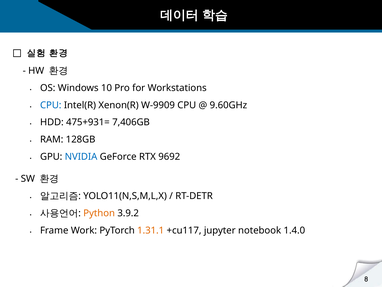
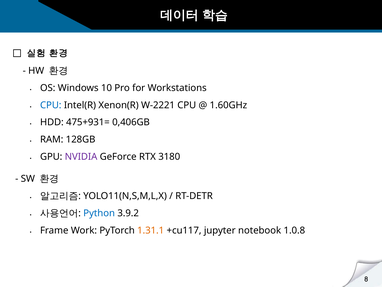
W-9909: W-9909 -> W-2221
9.60GHz: 9.60GHz -> 1.60GHz
7,406GB: 7,406GB -> 0,406GB
NVIDIA colour: blue -> purple
9692: 9692 -> 3180
Python colour: orange -> blue
1.4.0: 1.4.0 -> 1.0.8
